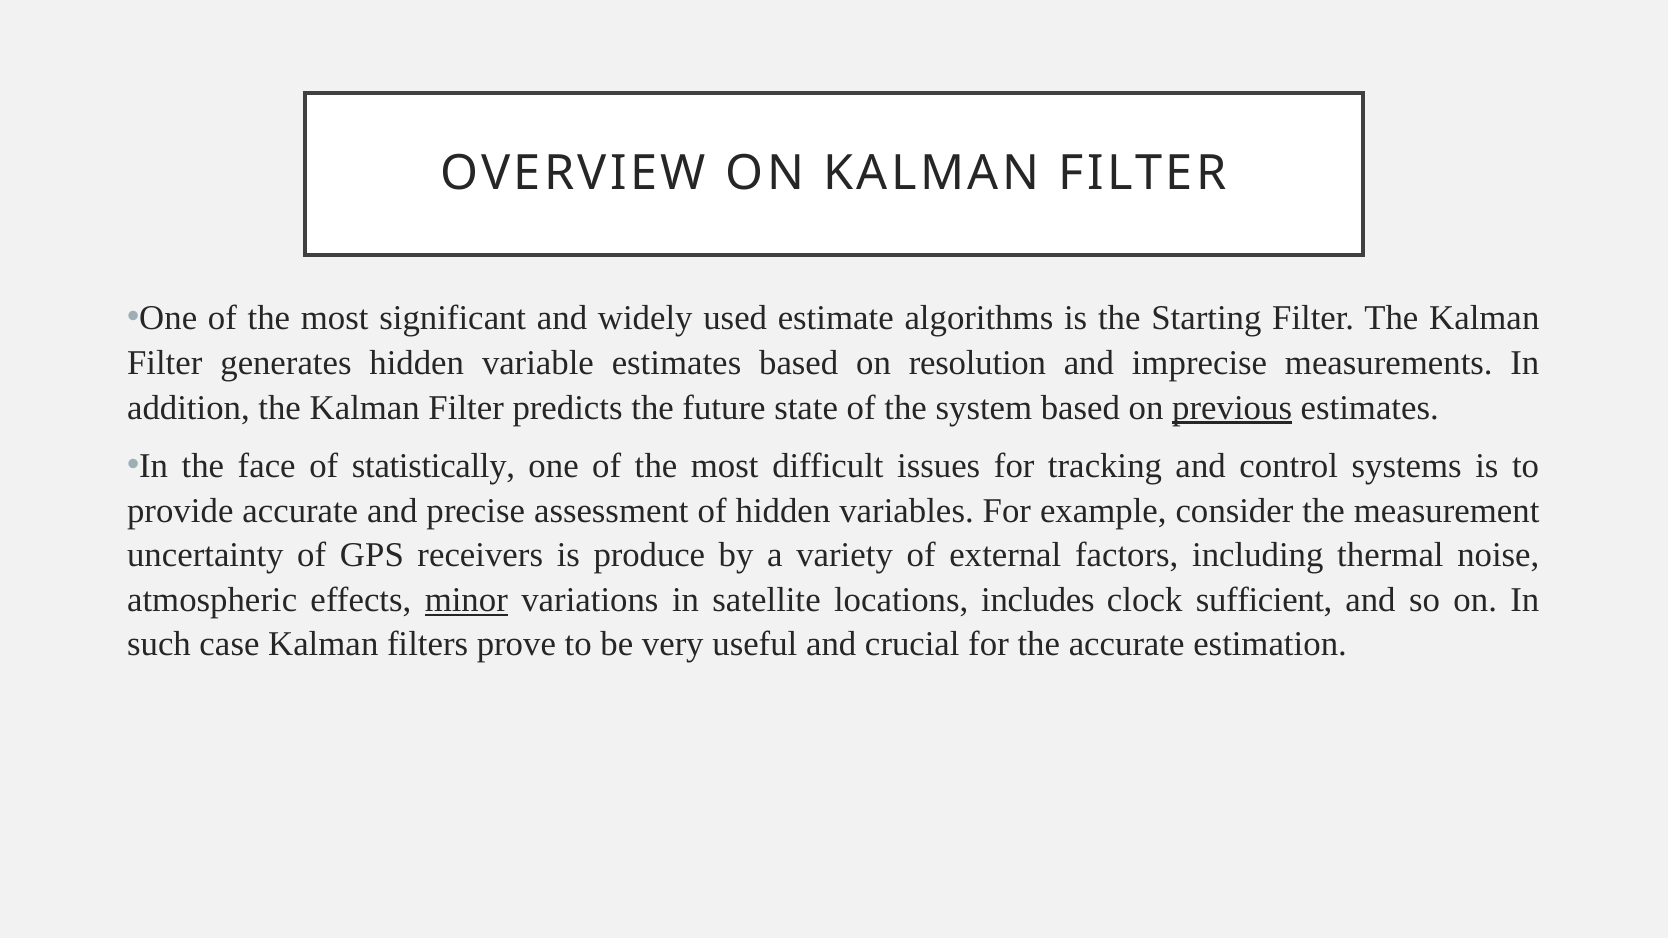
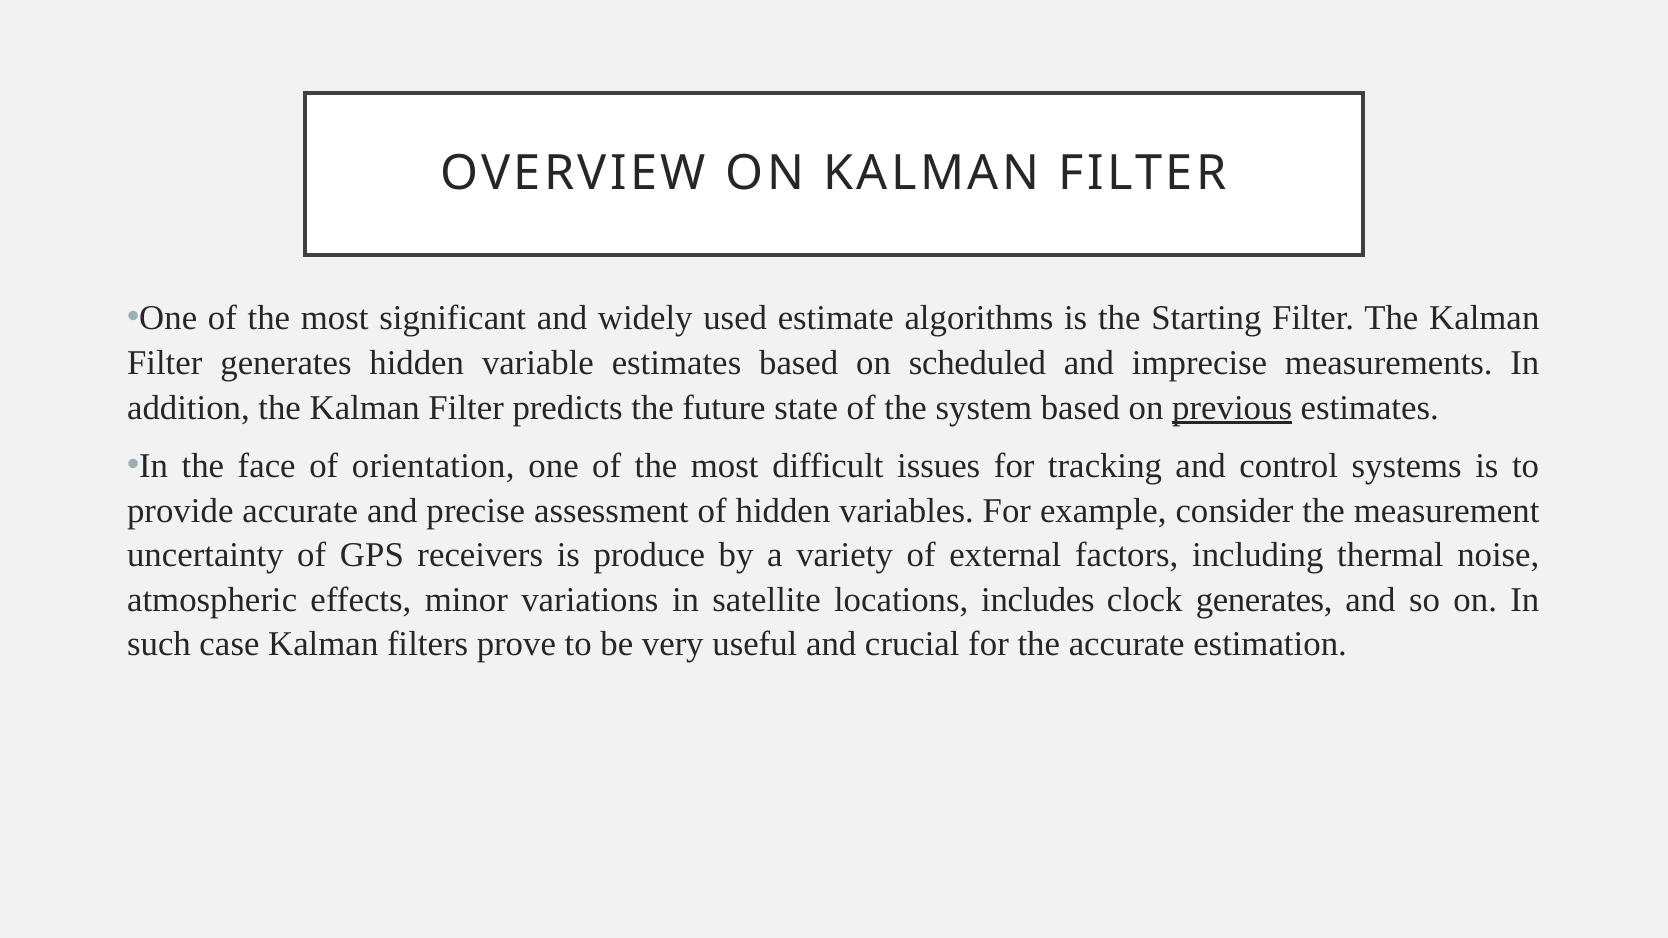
resolution: resolution -> scheduled
statistically: statistically -> orientation
minor underline: present -> none
clock sufficient: sufficient -> generates
